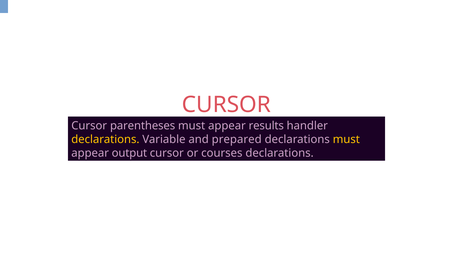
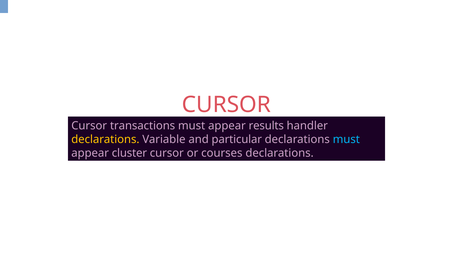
parentheses: parentheses -> transactions
prepared: prepared -> particular
must at (346, 139) colour: yellow -> light blue
output: output -> cluster
